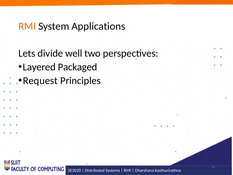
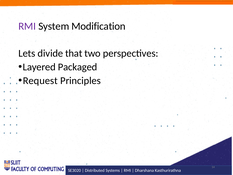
RMI at (27, 26) colour: orange -> purple
Applications: Applications -> Modification
well: well -> that
